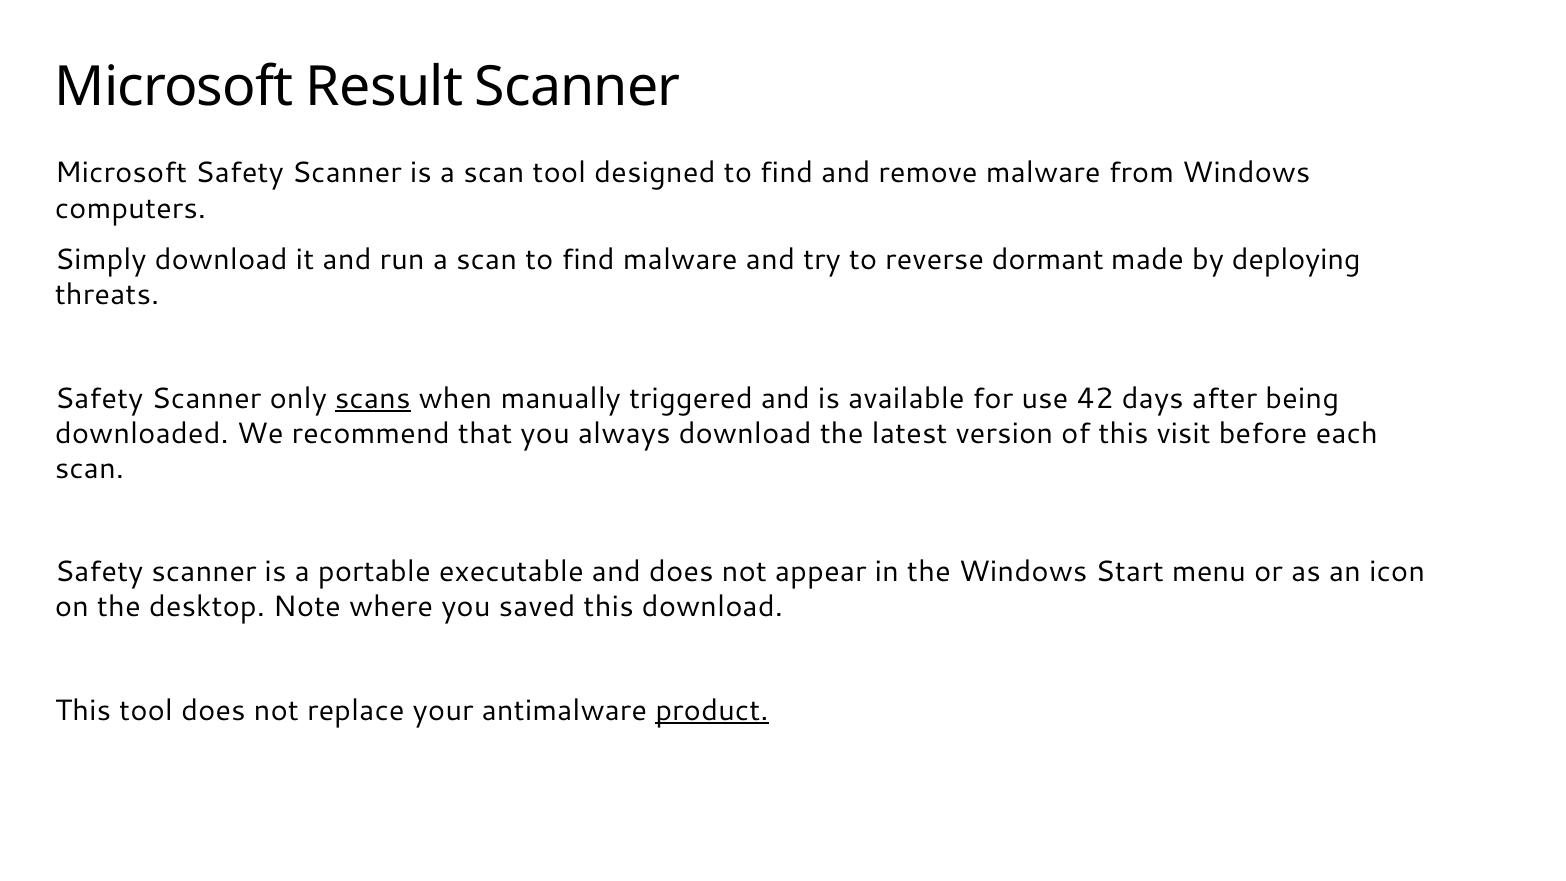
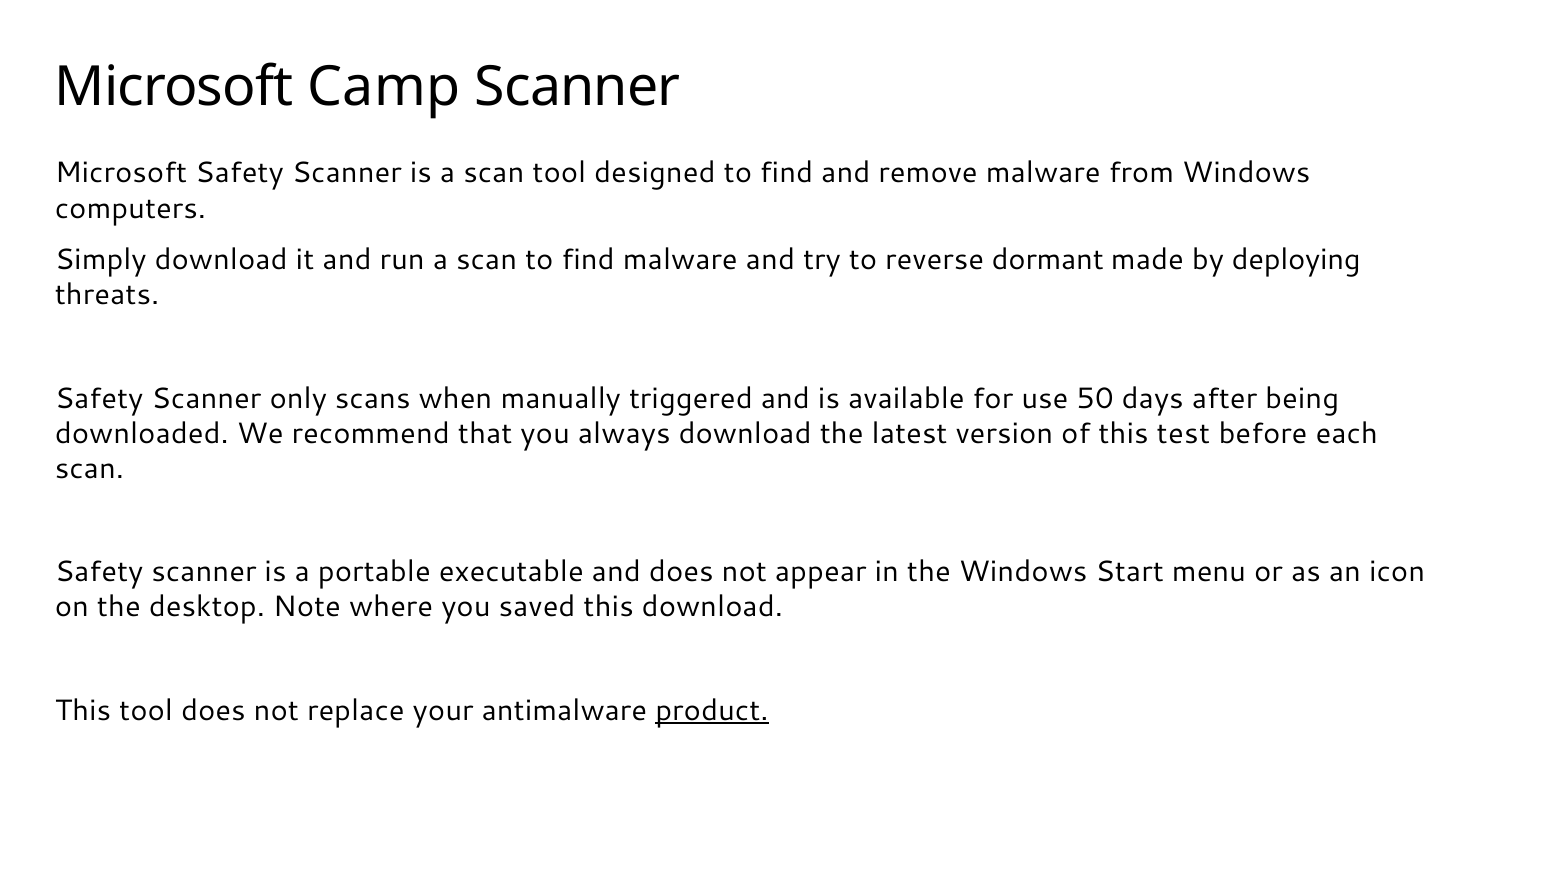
Result: Result -> Camp
scans underline: present -> none
42: 42 -> 50
visit: visit -> test
